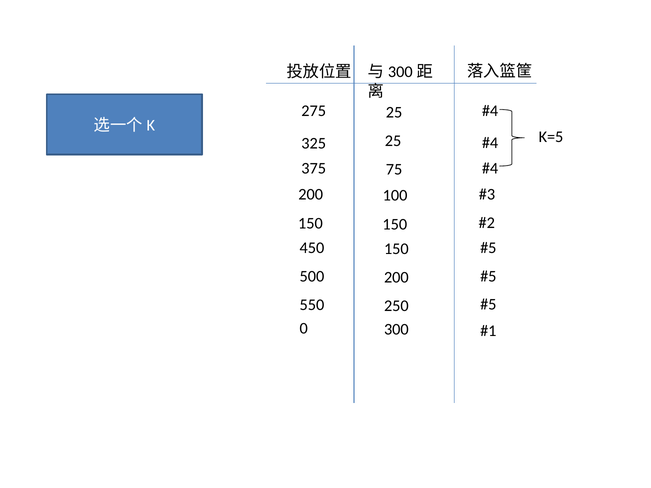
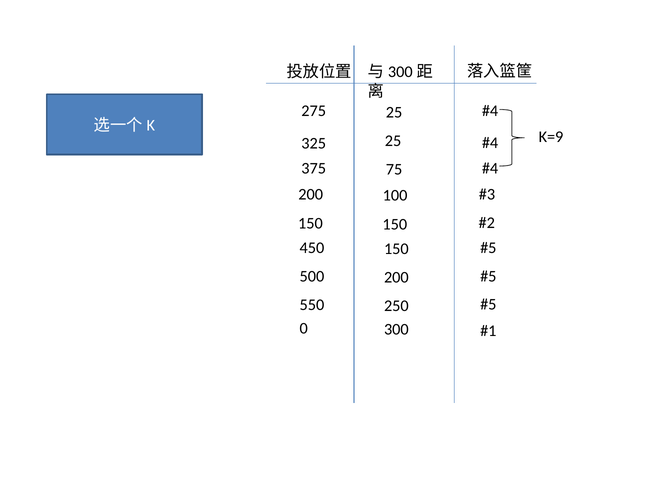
K=5: K=5 -> K=9
